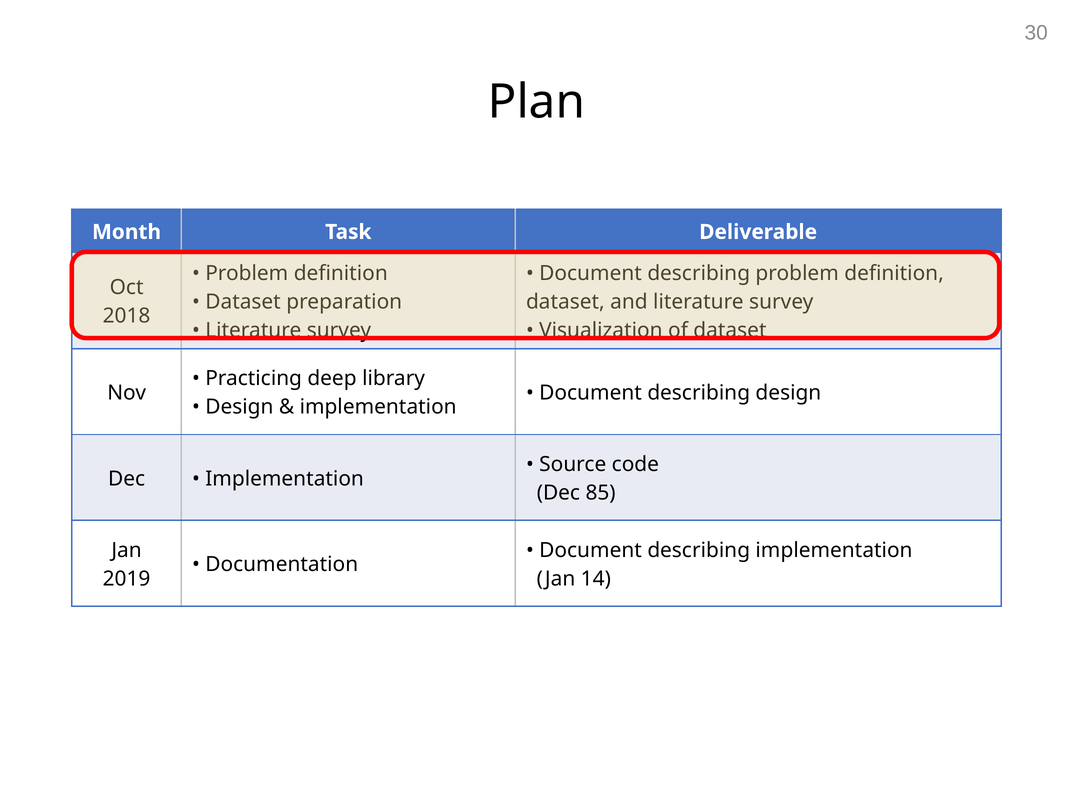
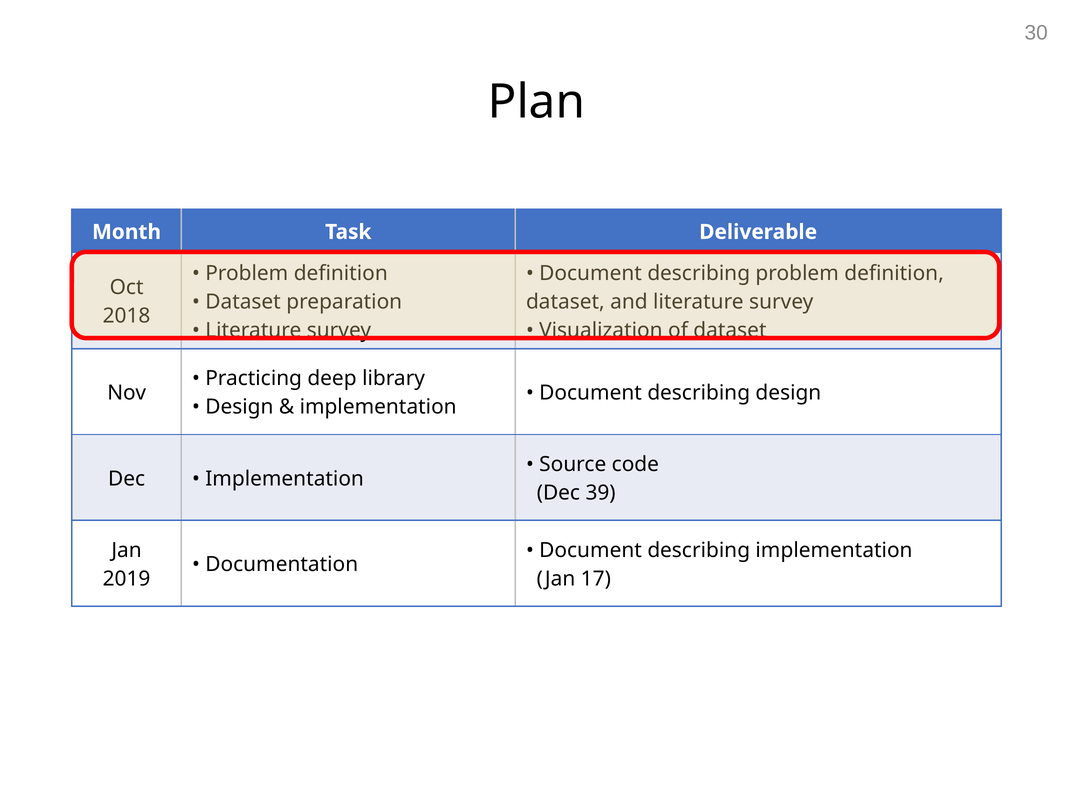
85: 85 -> 39
14: 14 -> 17
